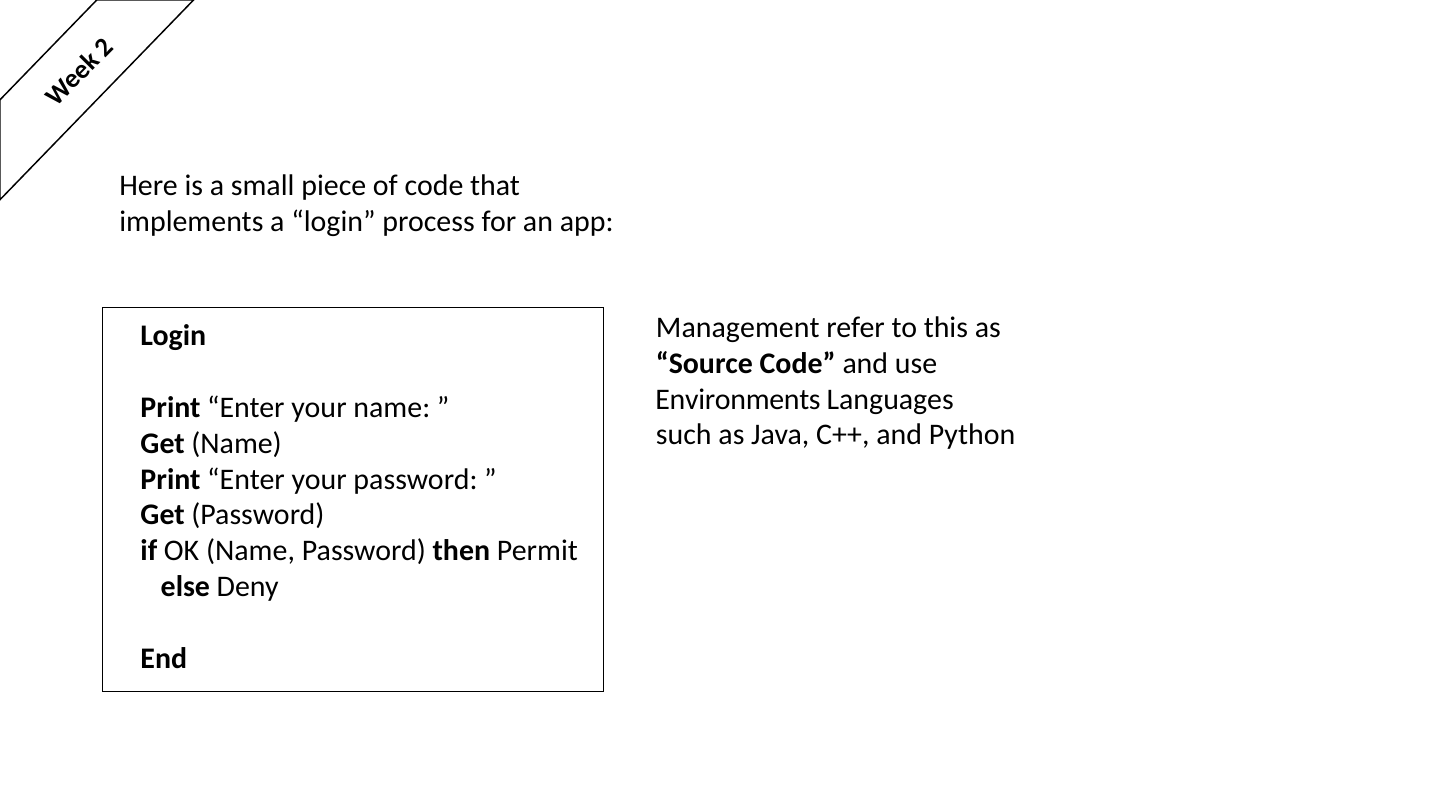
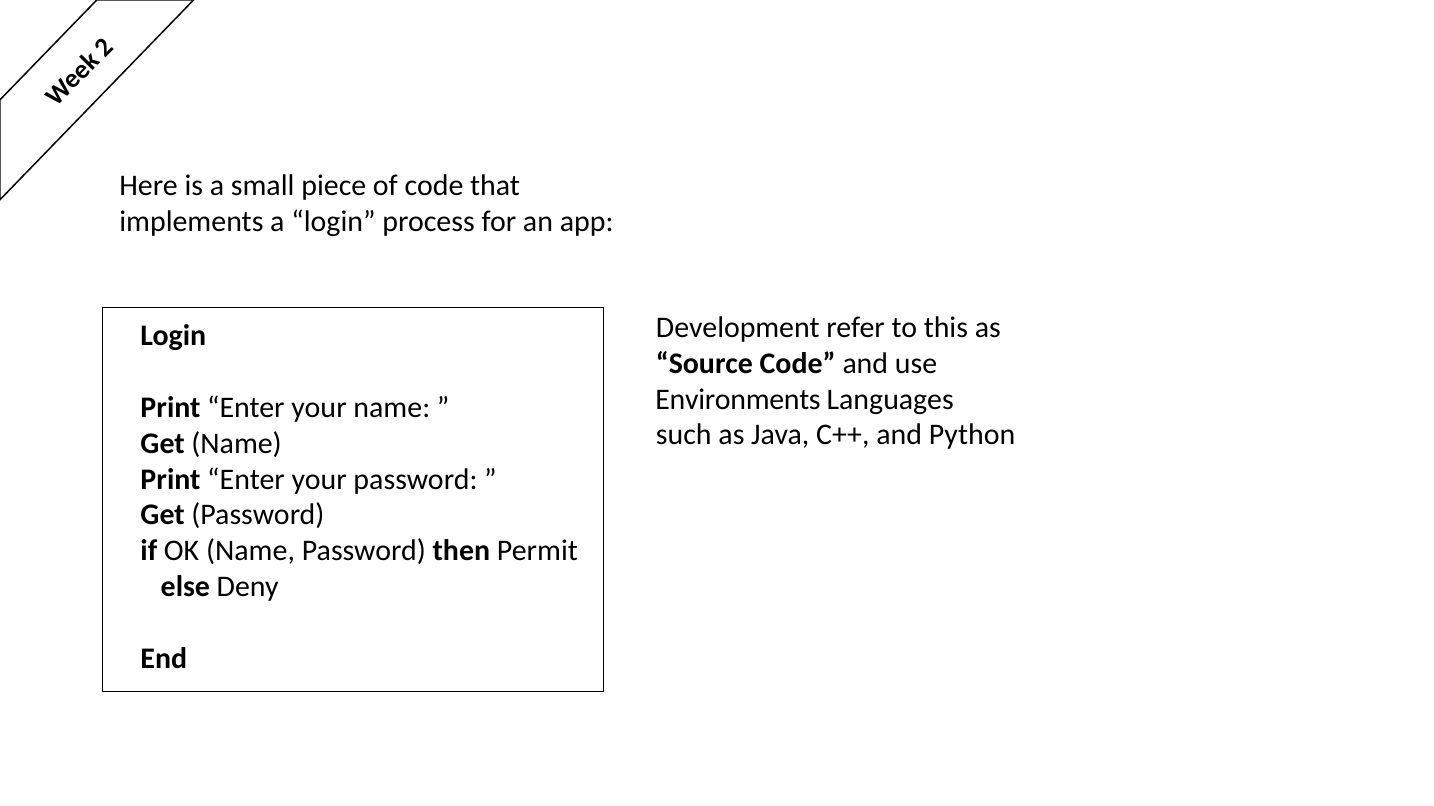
Management: Management -> Development
